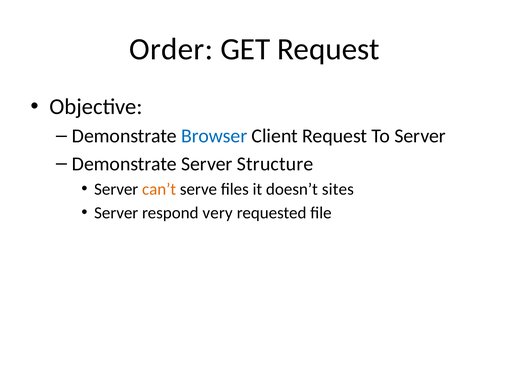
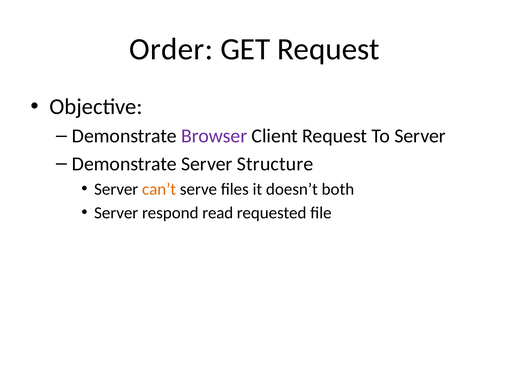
Browser colour: blue -> purple
sites: sites -> both
very: very -> read
